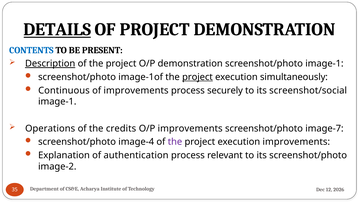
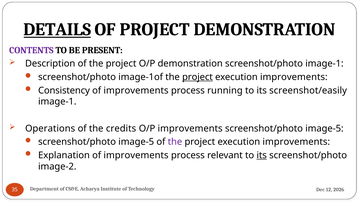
CONTENTS colour: blue -> purple
Description underline: present -> none
simultaneously at (294, 77): simultaneously -> improvements
Continuous: Continuous -> Consistency
securely: securely -> running
screenshot/social: screenshot/social -> screenshot/easily
image-7 at (324, 128): image-7 -> image-5
image-4 at (136, 142): image-4 -> image-5
Explanation of authentication: authentication -> improvements
its at (262, 155) underline: none -> present
